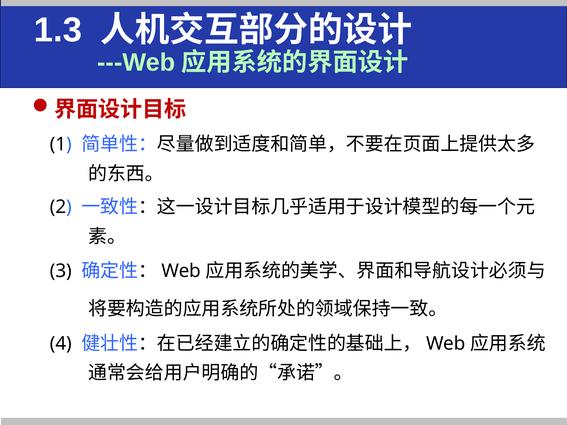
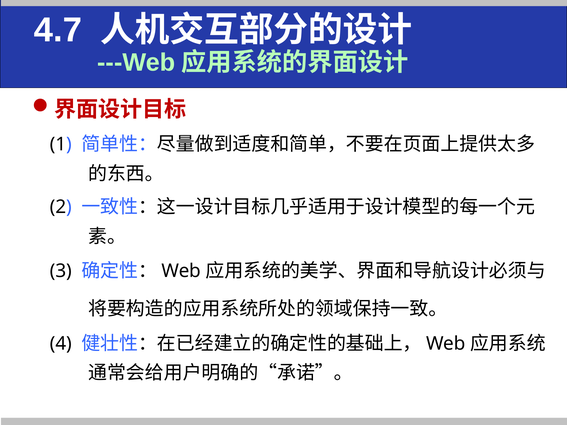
1.3: 1.3 -> 4.7
